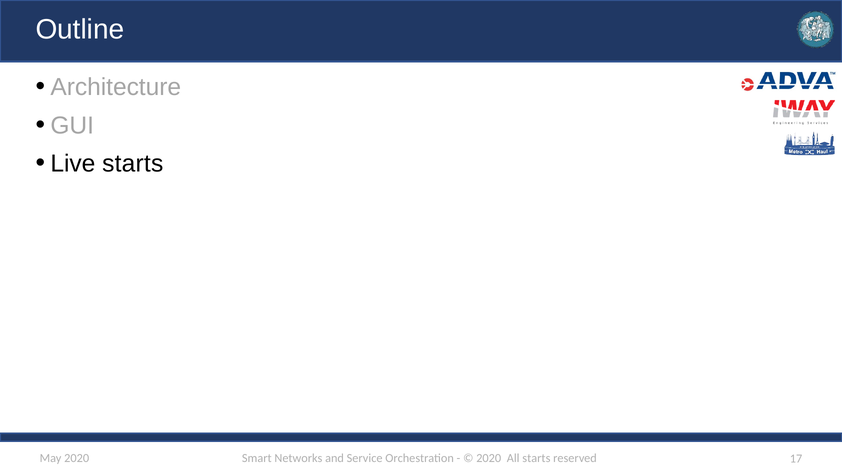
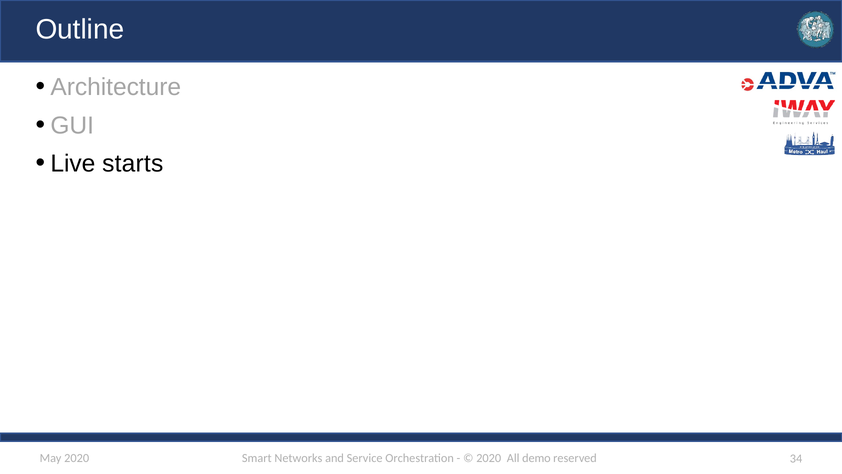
All starts: starts -> demo
17: 17 -> 34
